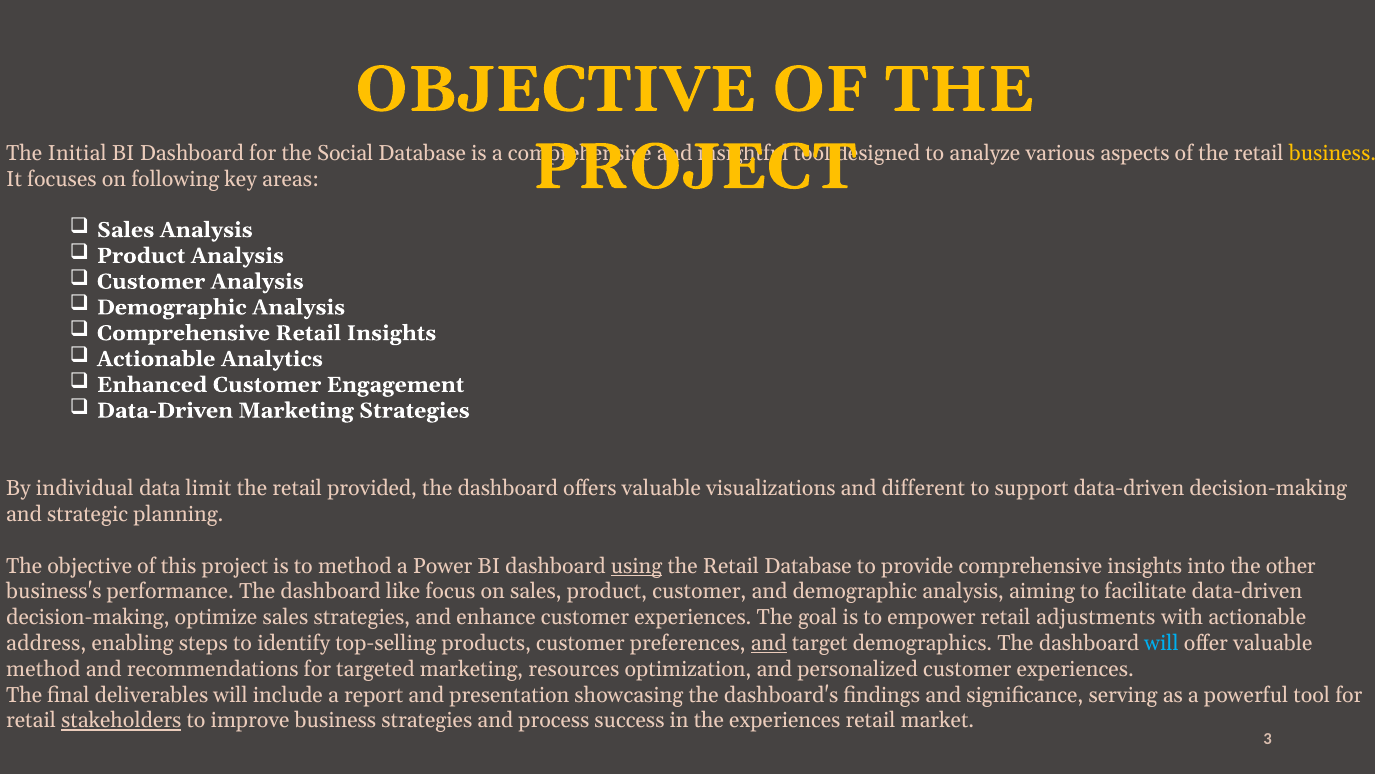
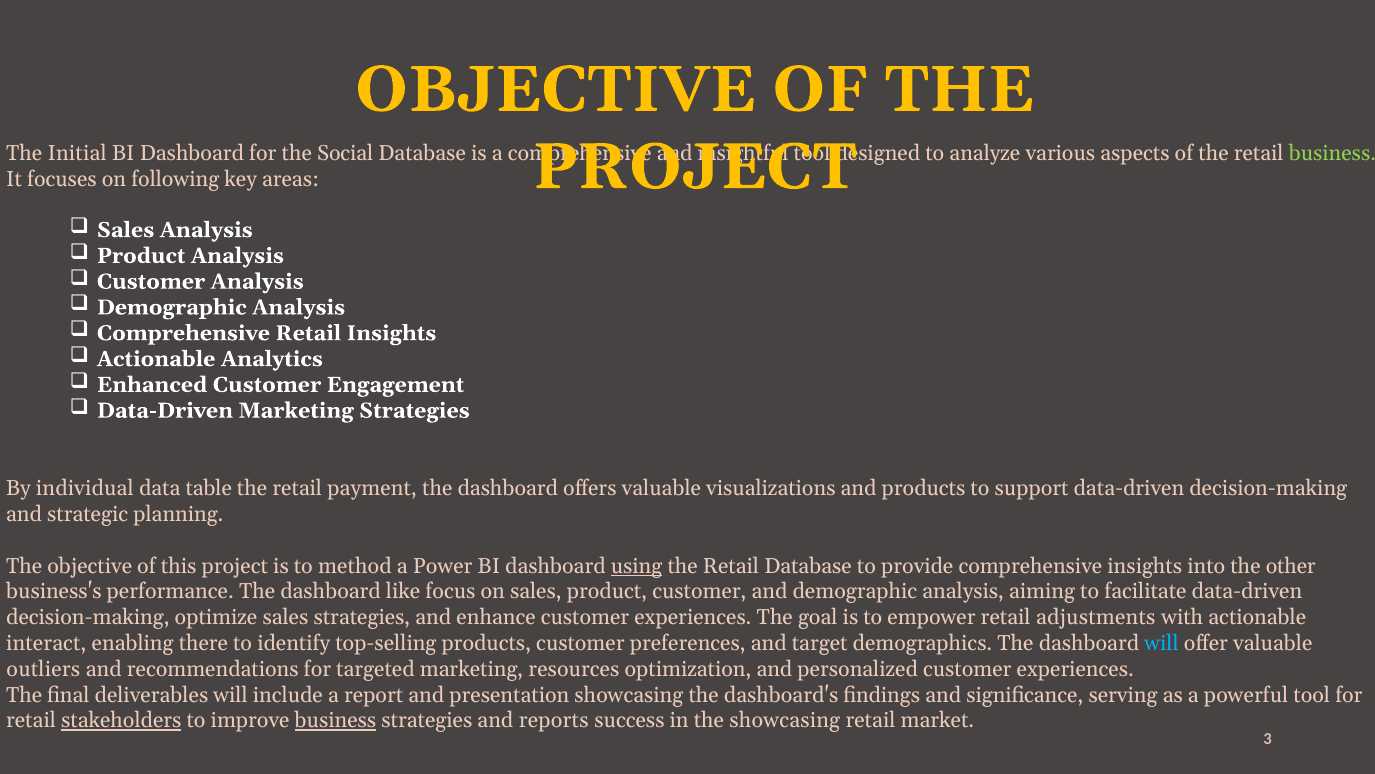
business at (1332, 153) colour: yellow -> light green
limit: limit -> table
provided: provided -> payment
and different: different -> products
address: address -> interact
steps: steps -> there
and at (769, 643) underline: present -> none
method at (43, 669): method -> outliers
business at (335, 720) underline: none -> present
process: process -> reports
the experiences: experiences -> showcasing
